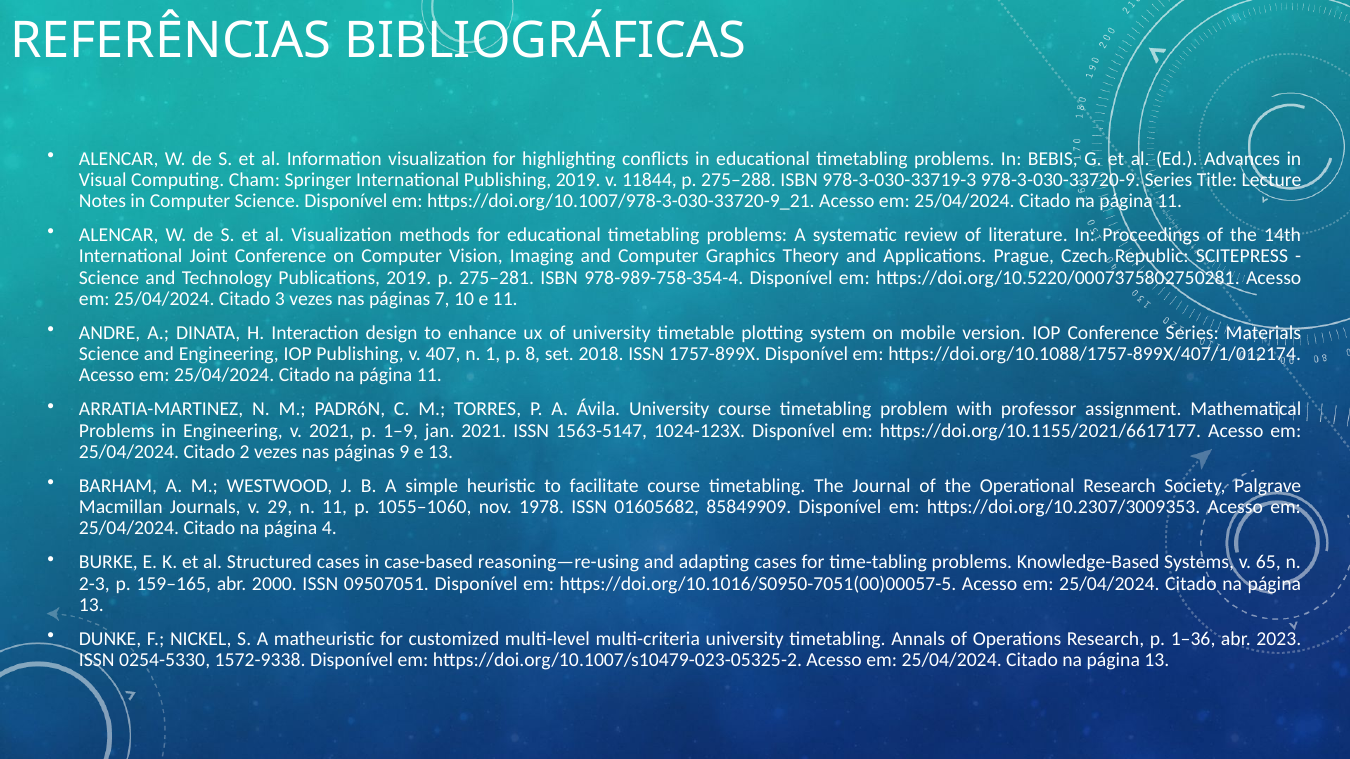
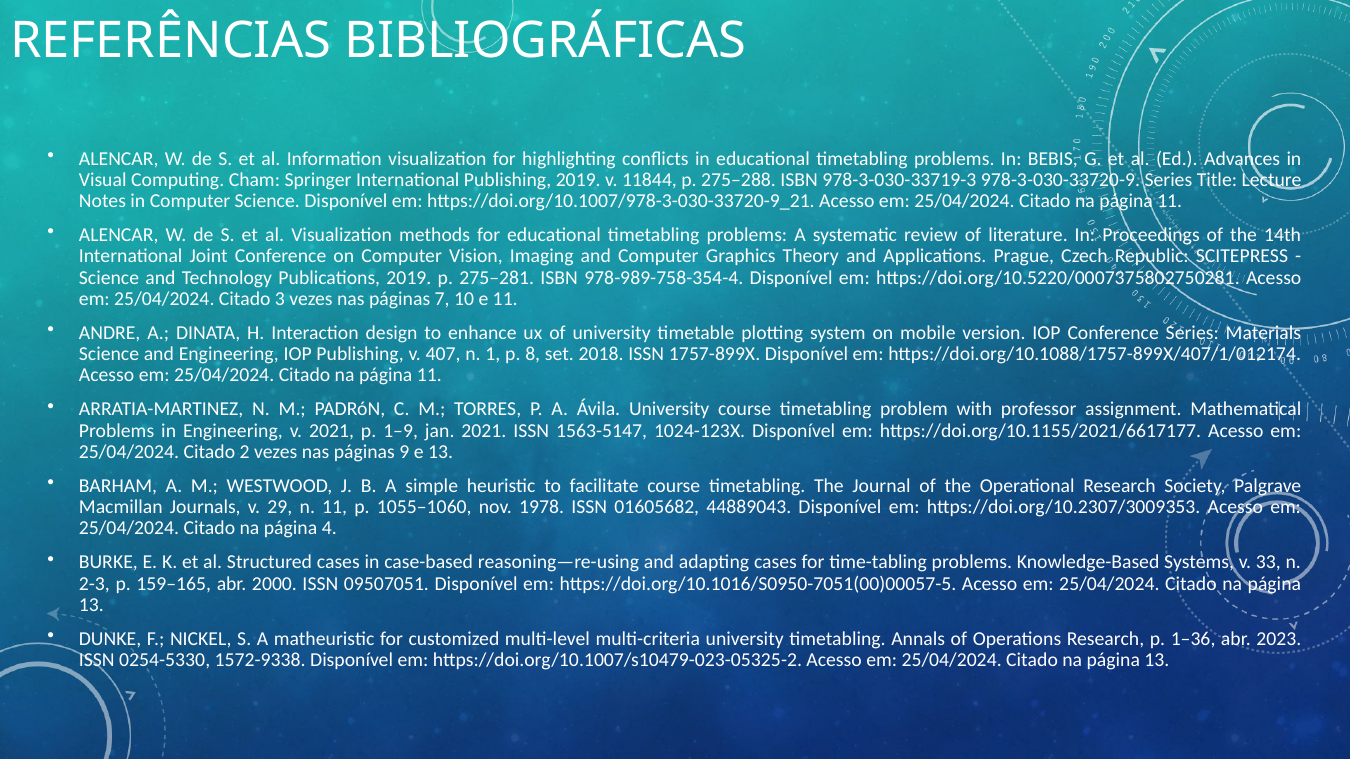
85849909: 85849909 -> 44889043
65: 65 -> 33
